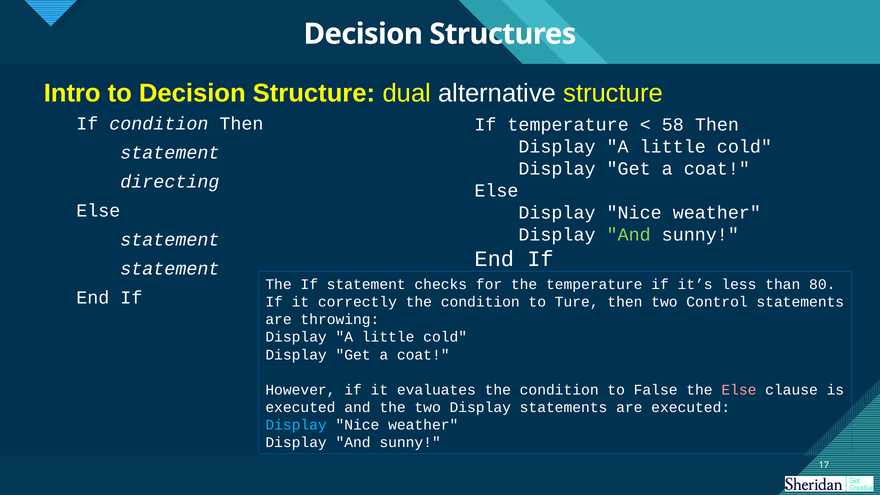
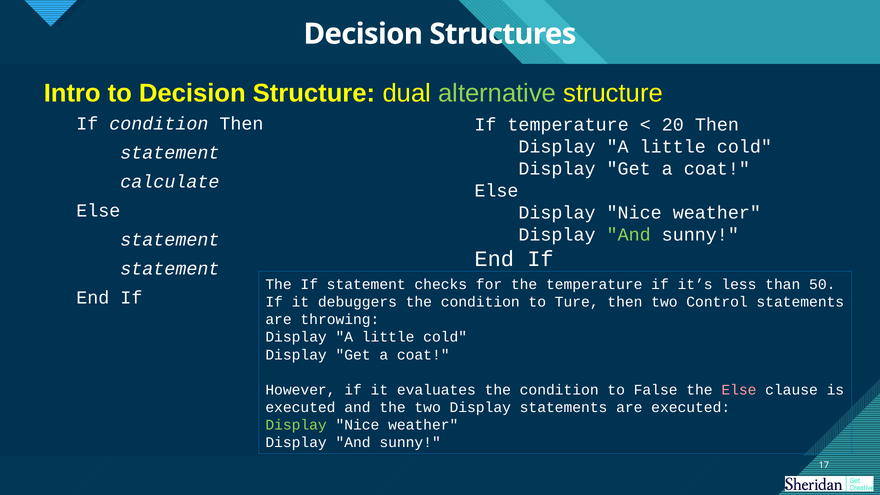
alternative colour: white -> light green
58: 58 -> 20
directing: directing -> calculate
80: 80 -> 50
correctly: correctly -> debuggers
Display at (296, 425) colour: light blue -> light green
